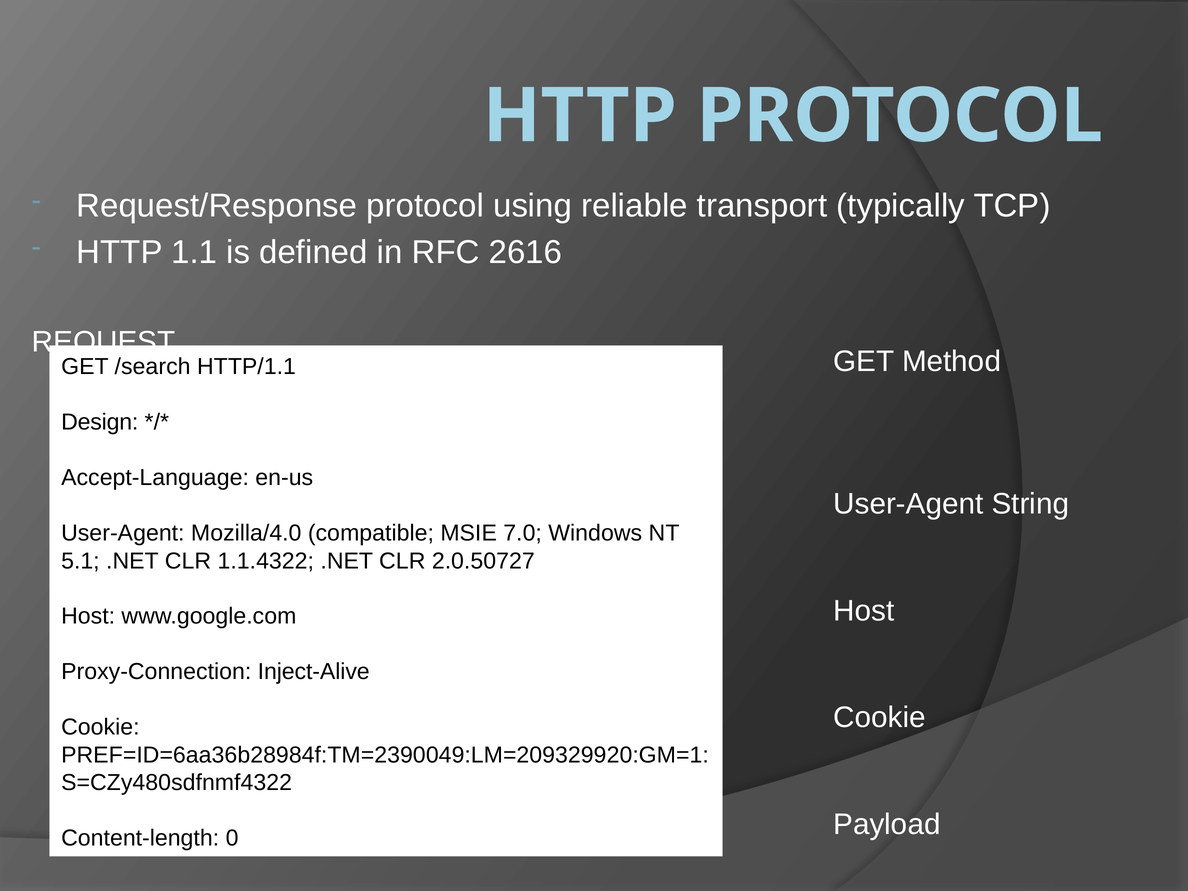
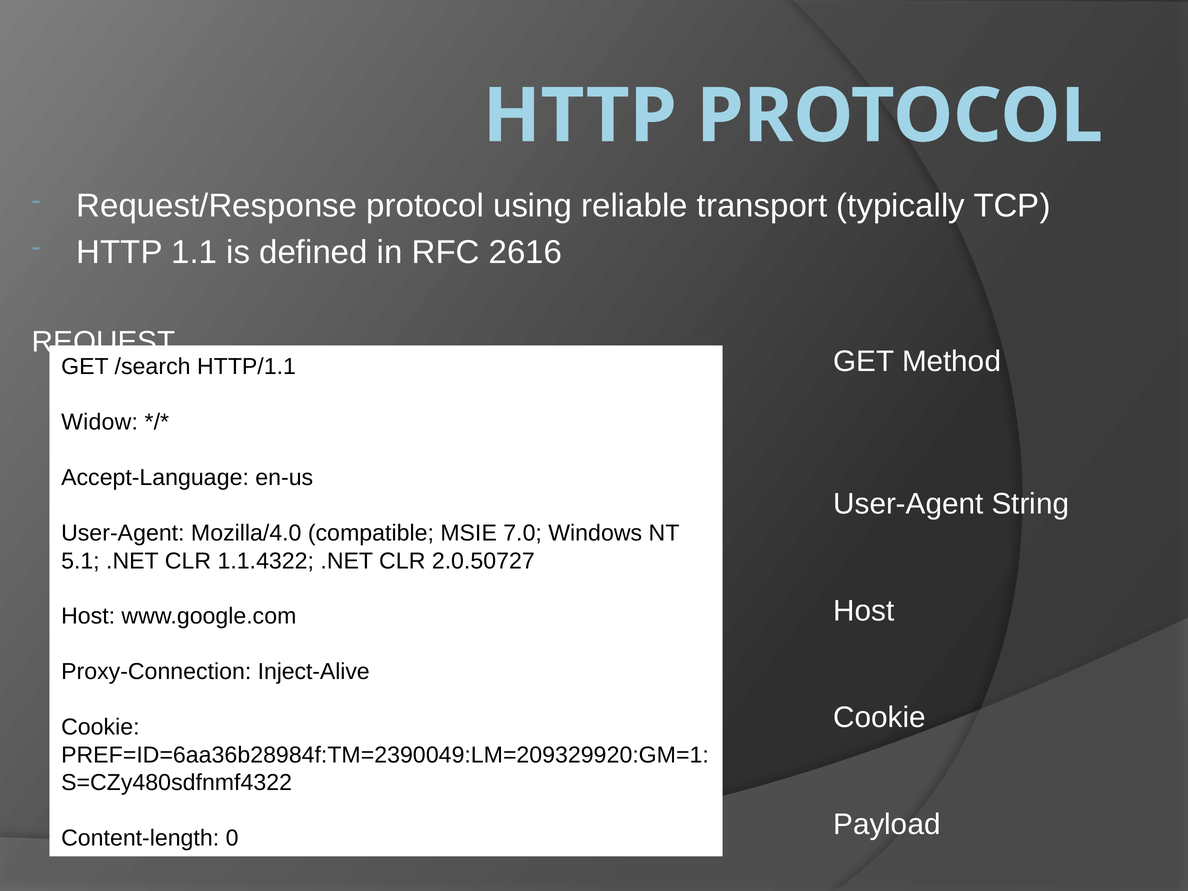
Design: Design -> Widow
